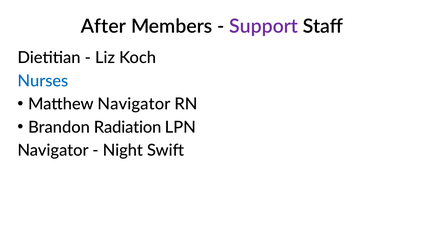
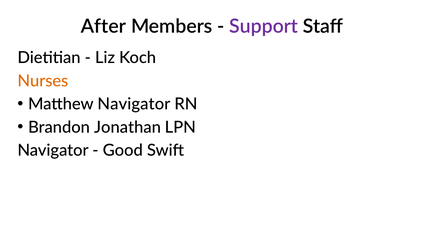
Nurses colour: blue -> orange
Radiation: Radiation -> Jonathan
Night: Night -> Good
